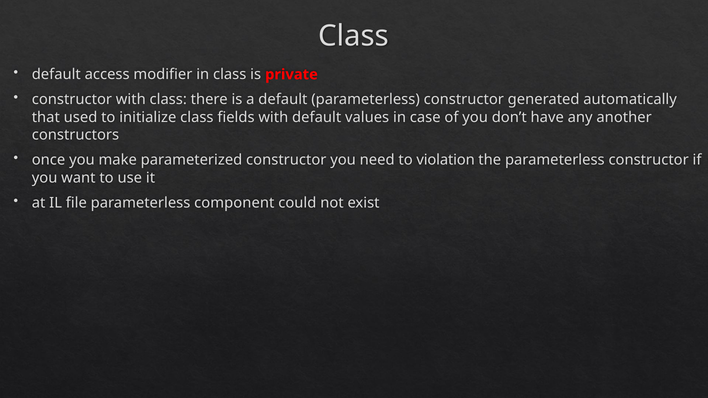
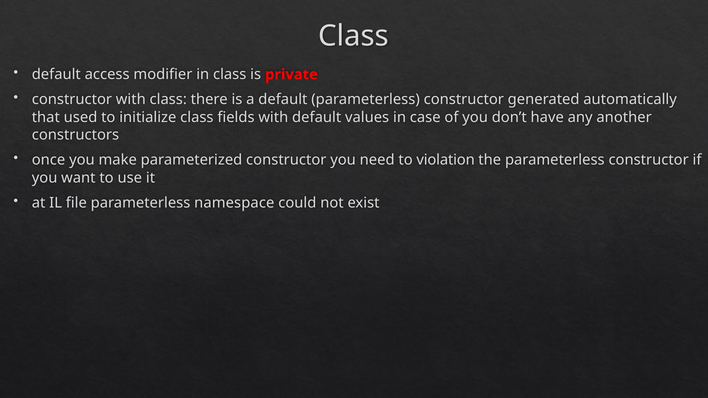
component: component -> namespace
